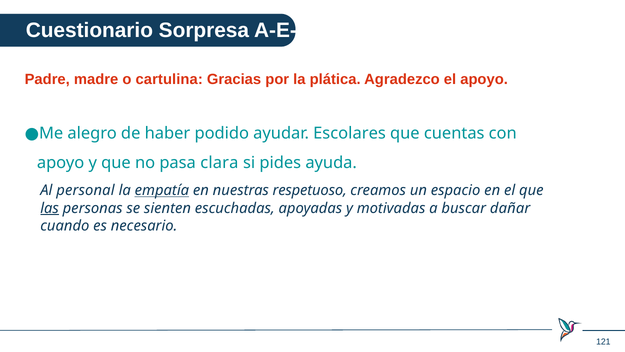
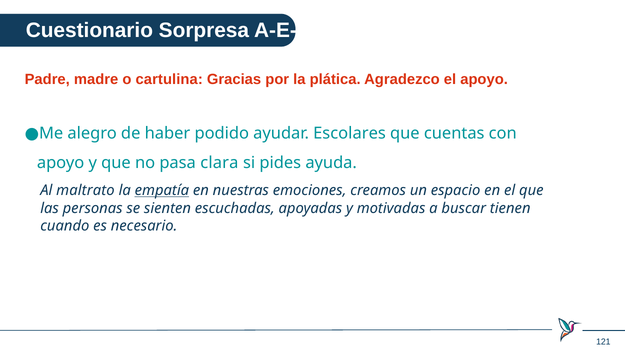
personal: personal -> maltrato
respetuoso: respetuoso -> emociones
las underline: present -> none
dañar: dañar -> tienen
